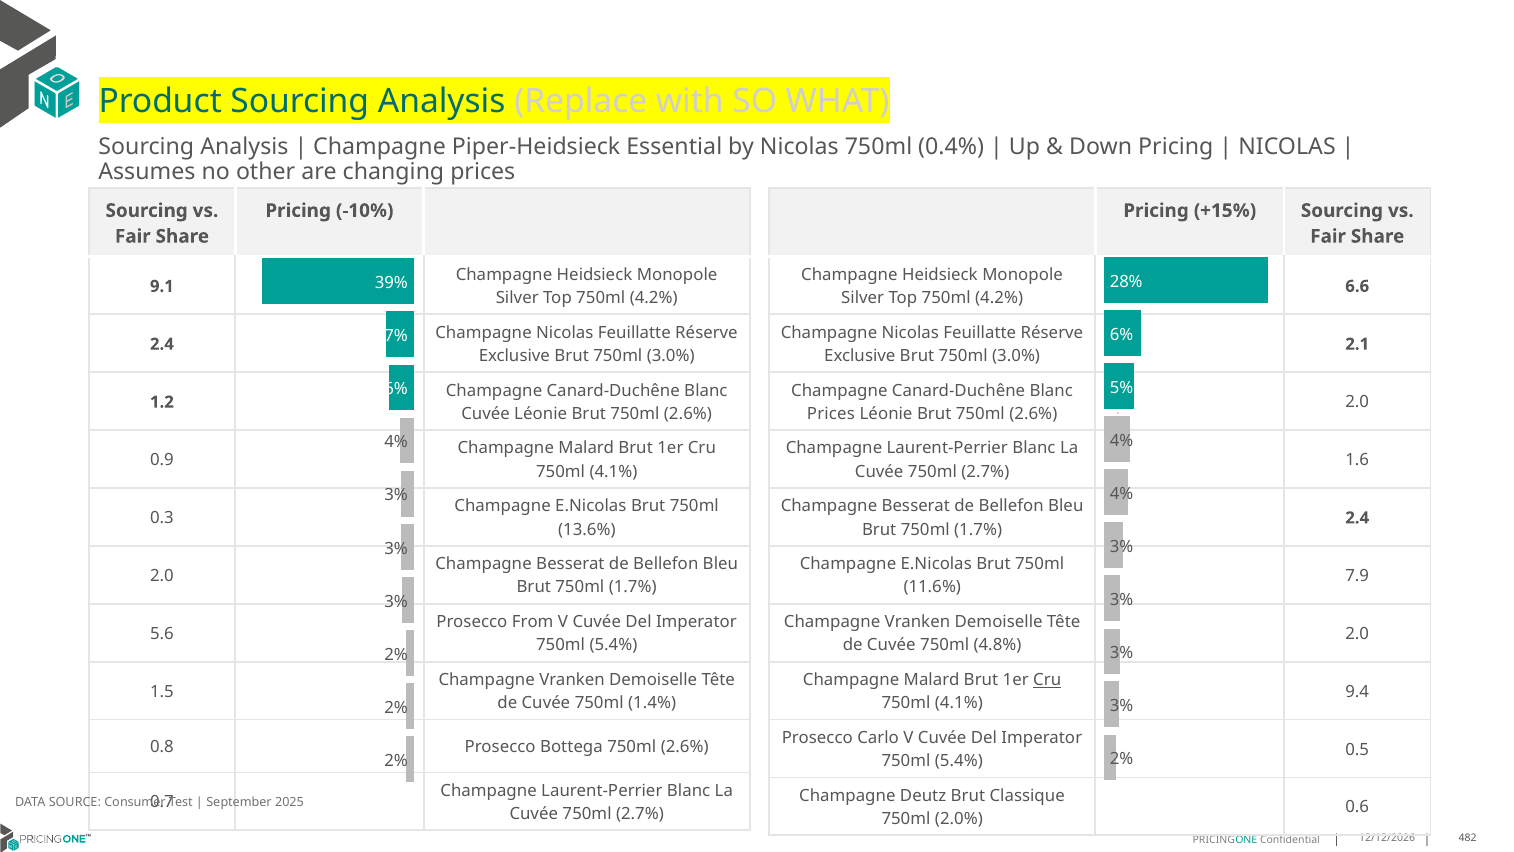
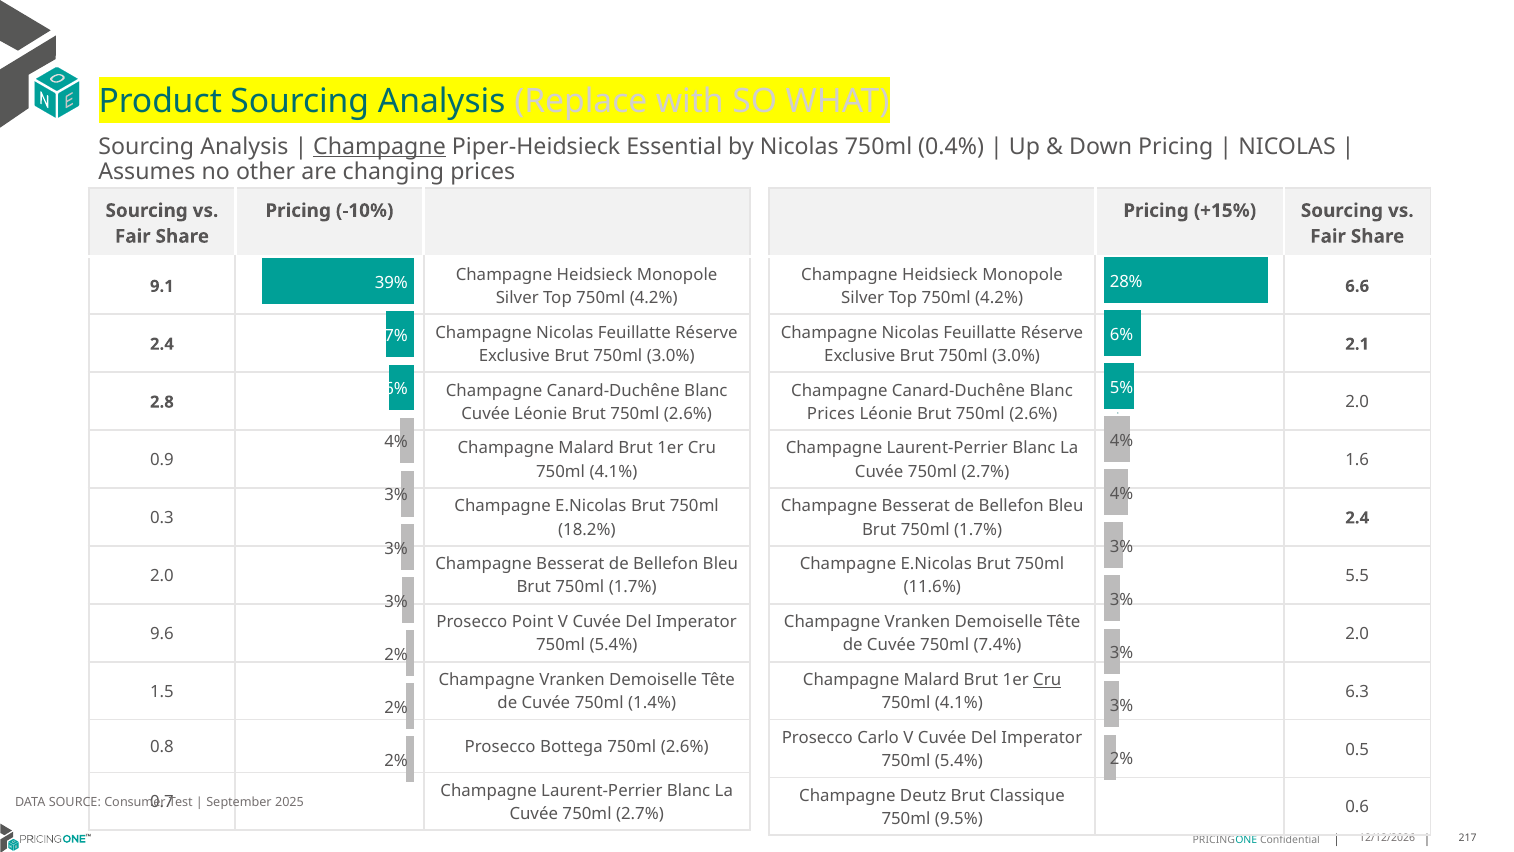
Champagne at (380, 147) underline: none -> present
1.2: 1.2 -> 2.8
13.6%: 13.6% -> 18.2%
7.9: 7.9 -> 5.5
From: From -> Point
5.6: 5.6 -> 9.6
4.8%: 4.8% -> 7.4%
9.4: 9.4 -> 6.3
2.0%: 2.0% -> 9.5%
482: 482 -> 217
